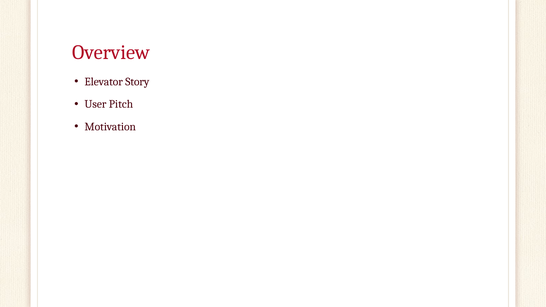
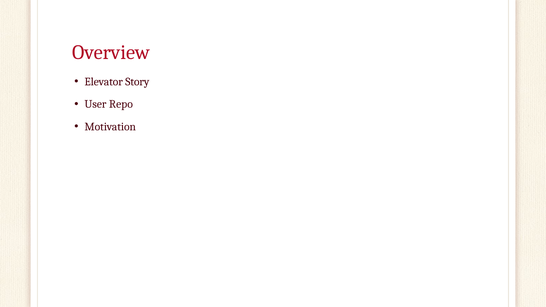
Pitch: Pitch -> Repo
